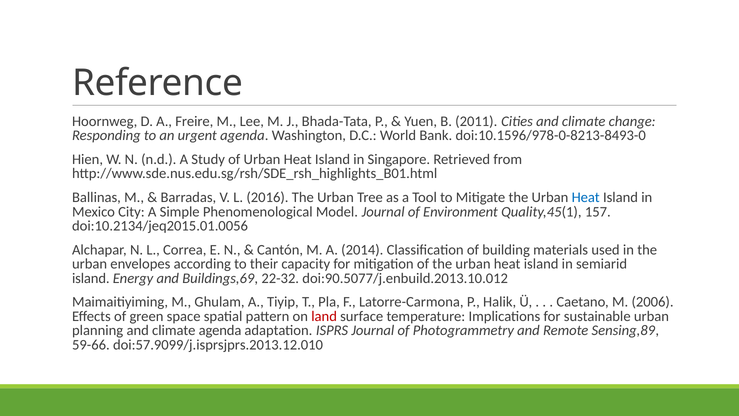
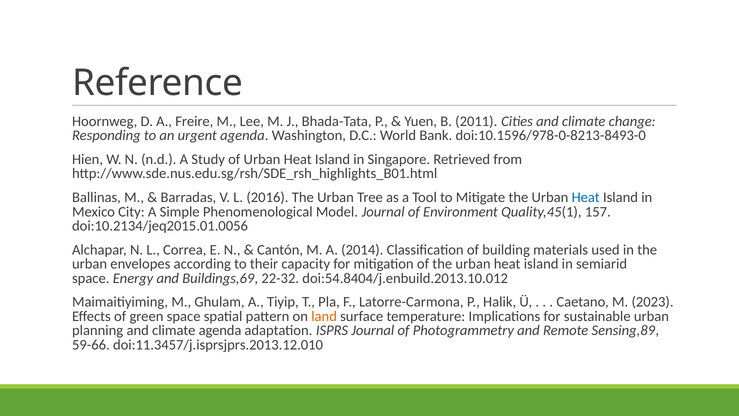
island at (91, 278): island -> space
doi:90.5077/j.enbuild.2013.10.012: doi:90.5077/j.enbuild.2013.10.012 -> doi:54.8404/j.enbuild.2013.10.012
2006: 2006 -> 2023
land colour: red -> orange
doi:57.9099/j.isprsjprs.2013.12.010: doi:57.9099/j.isprsjprs.2013.12.010 -> doi:11.3457/j.isprsjprs.2013.12.010
